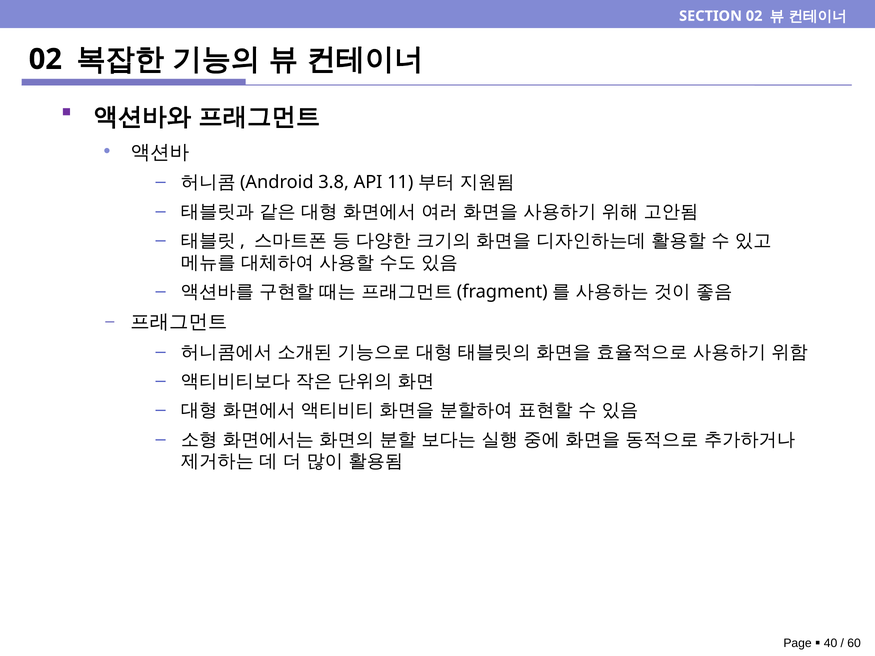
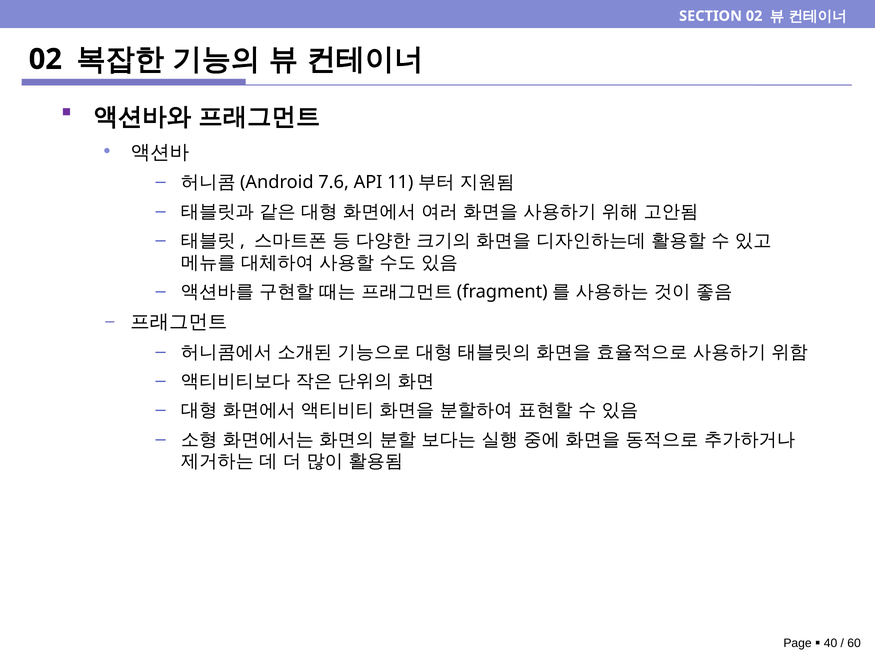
3.8: 3.8 -> 7.6
